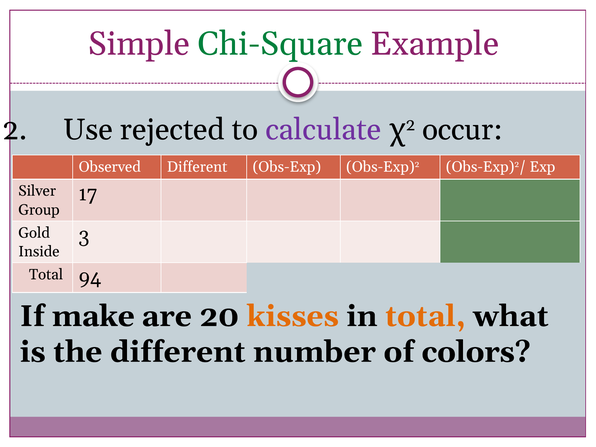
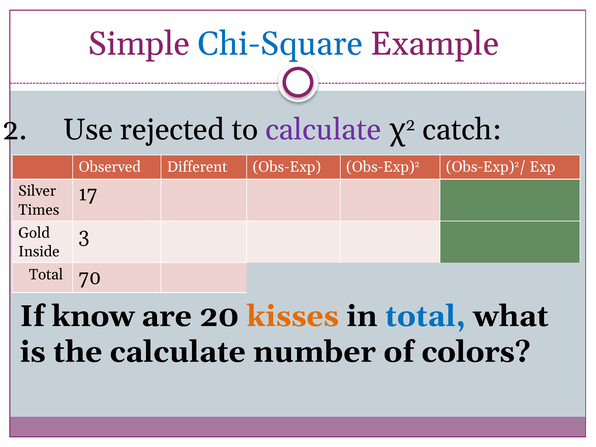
Chi-Square colour: green -> blue
occur: occur -> catch
Group: Group -> Times
94: 94 -> 70
make: make -> know
total at (425, 316) colour: orange -> blue
the different: different -> calculate
